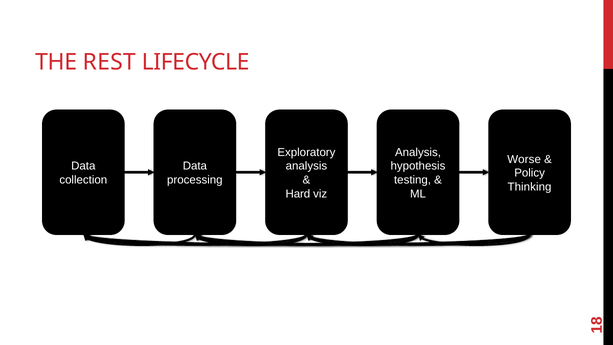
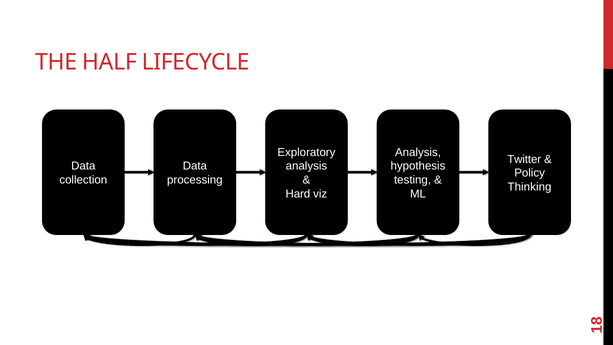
REST: REST -> HALF
Worse: Worse -> Twitter
